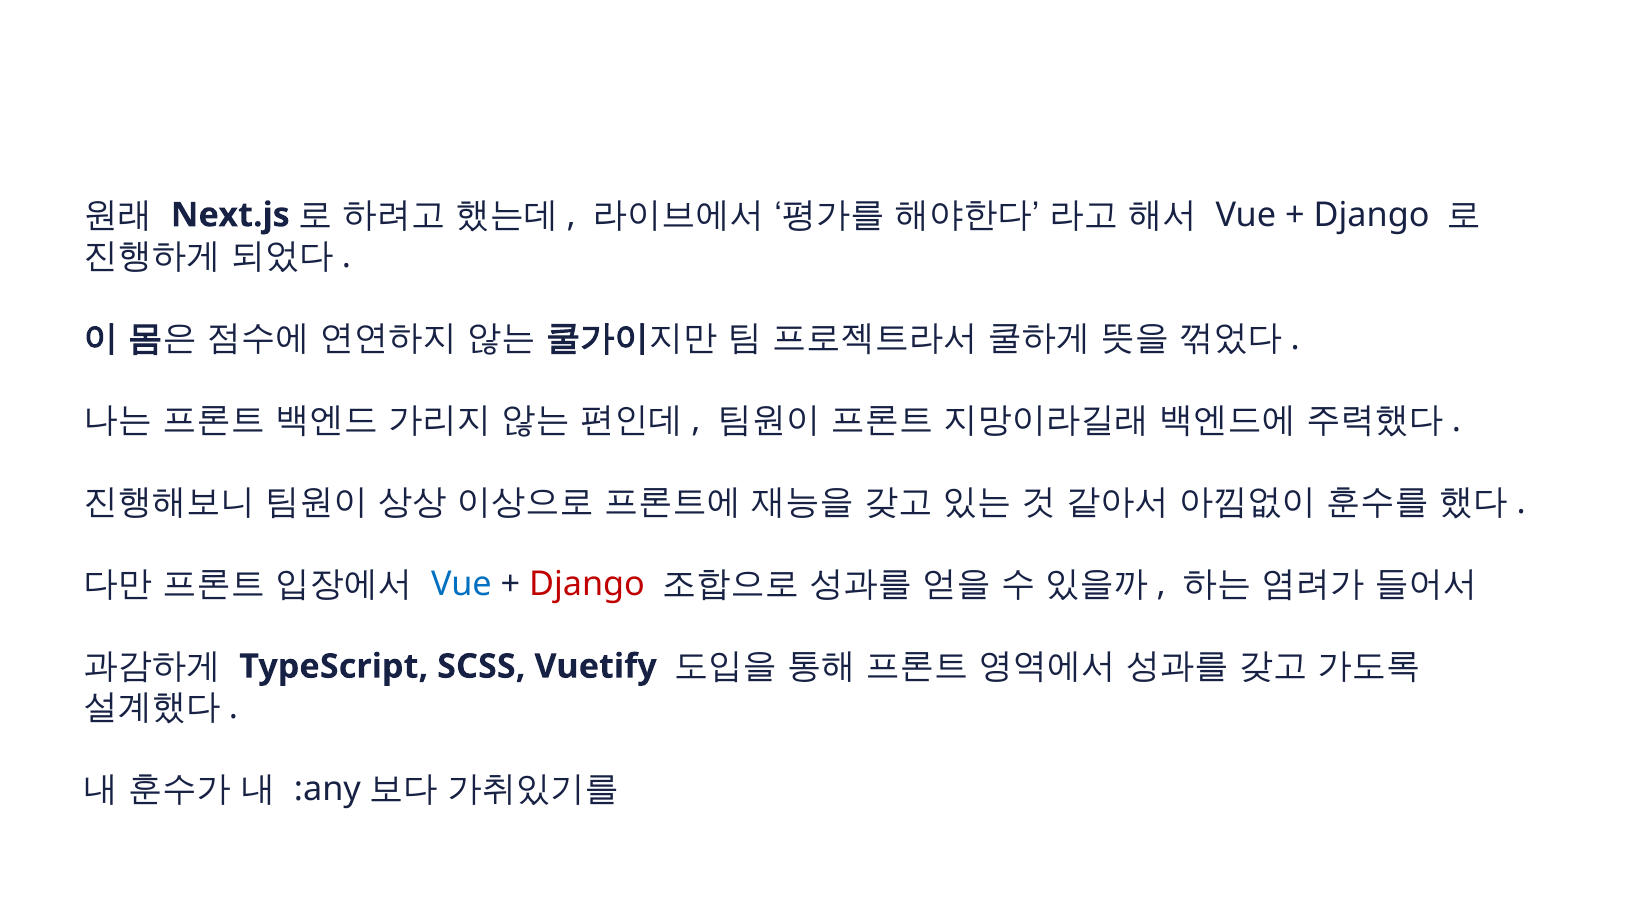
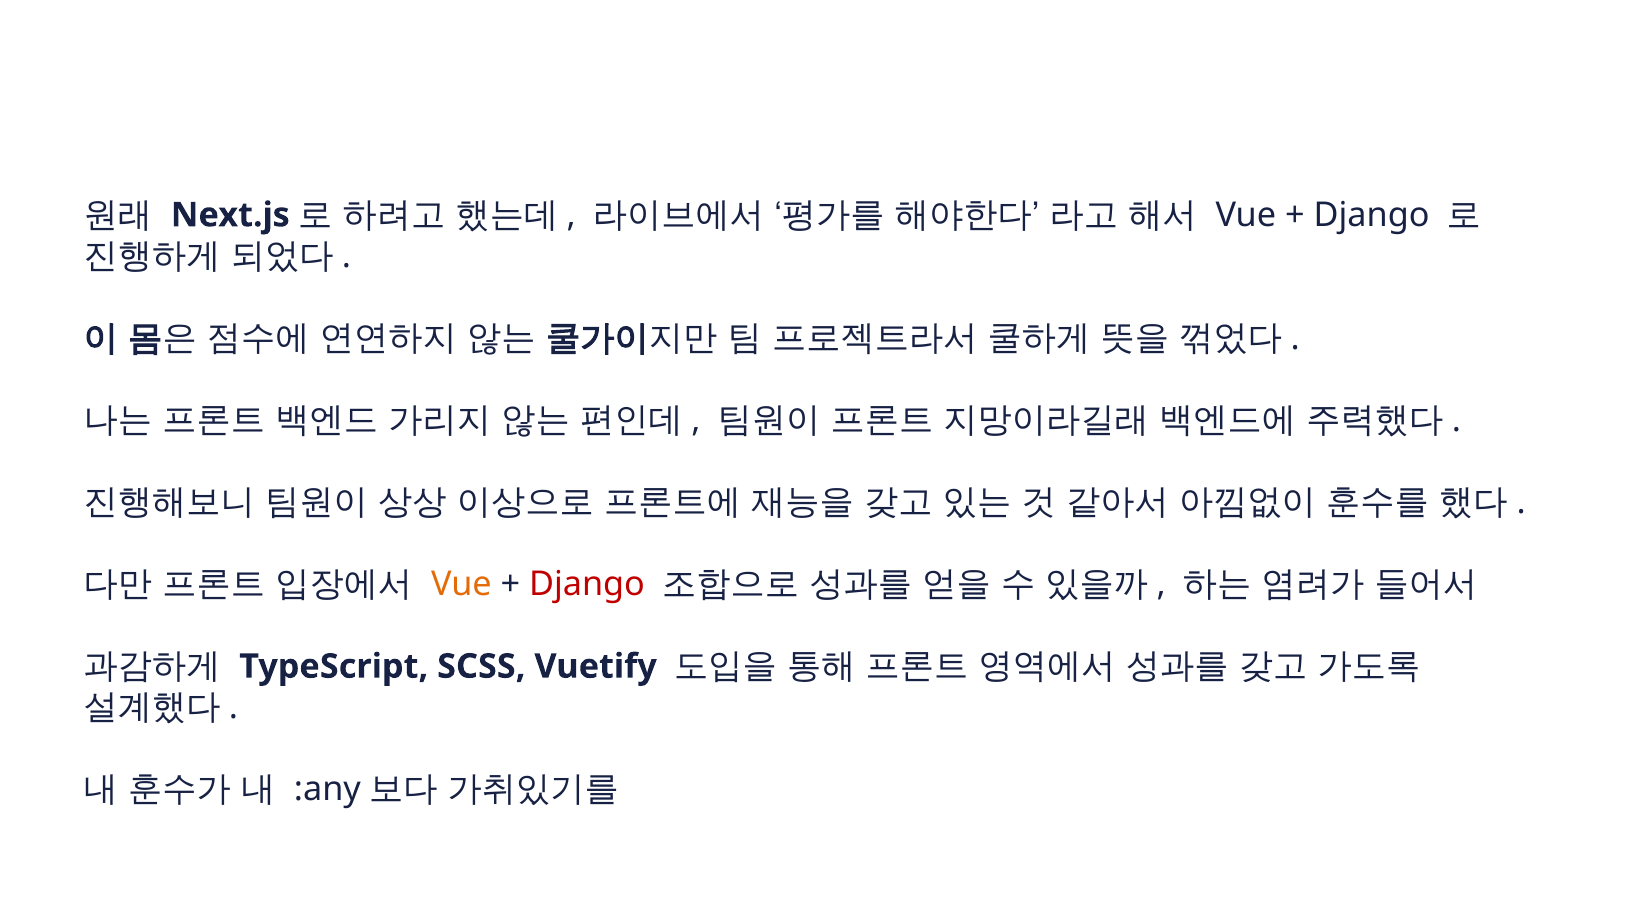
Vue at (461, 584) colour: blue -> orange
